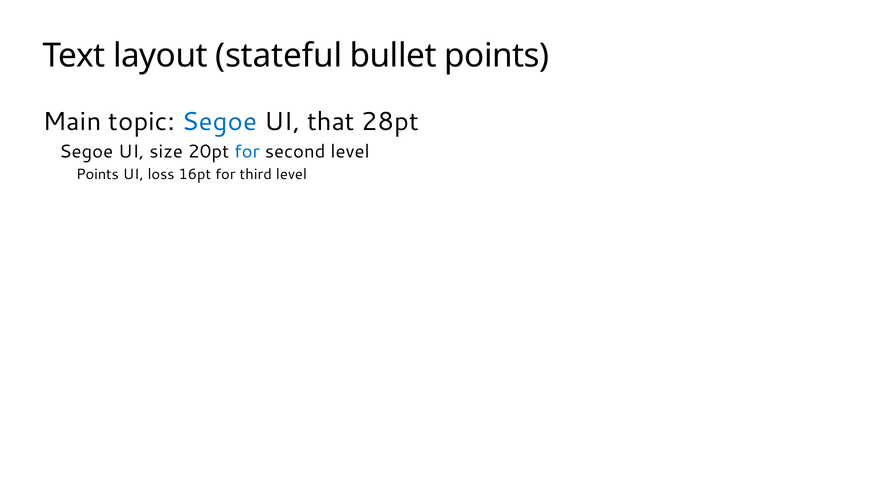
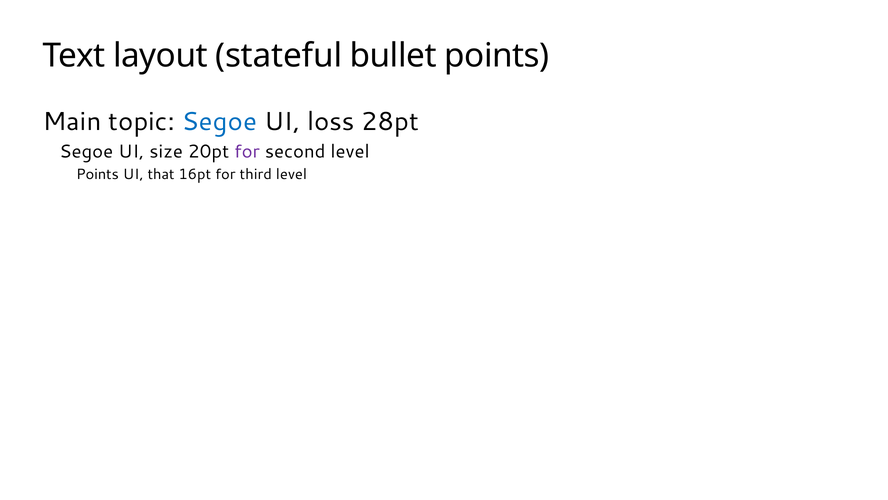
that: that -> loss
for at (247, 152) colour: blue -> purple
loss: loss -> that
